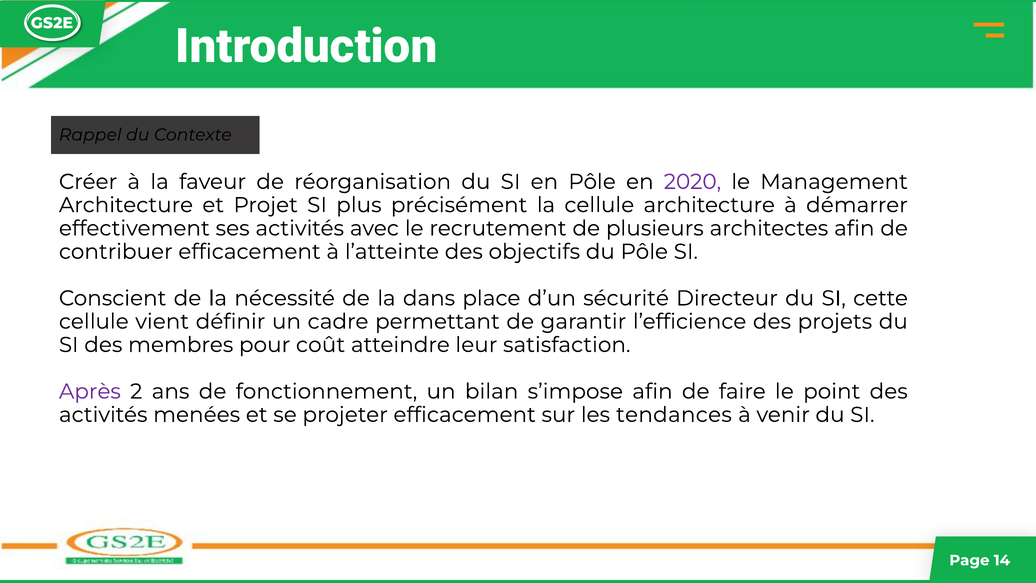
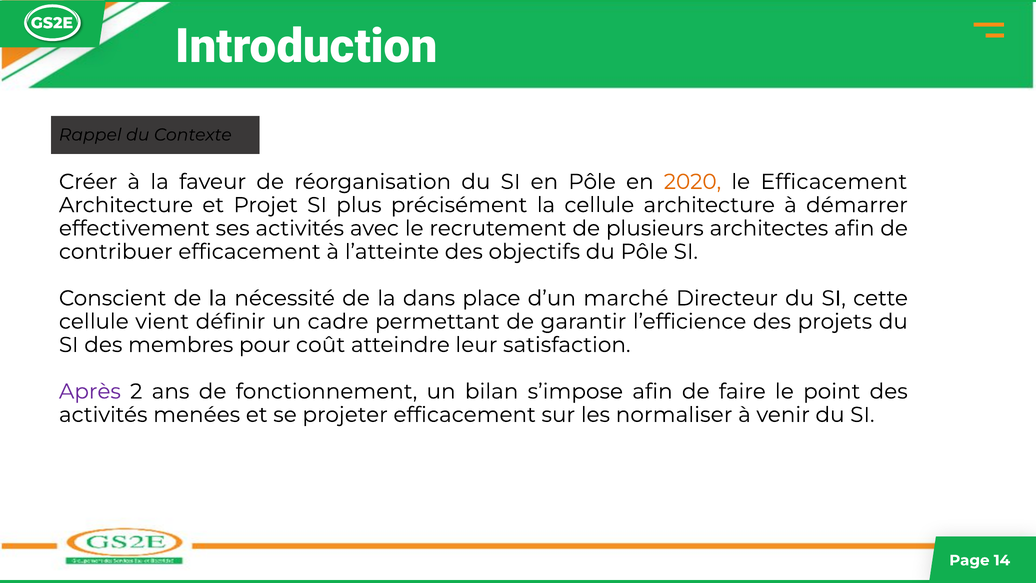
2020 colour: purple -> orange
le Management: Management -> Efficacement
sécurité: sécurité -> marché
tendances: tendances -> normaliser
